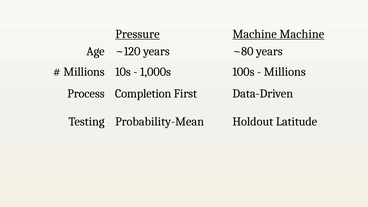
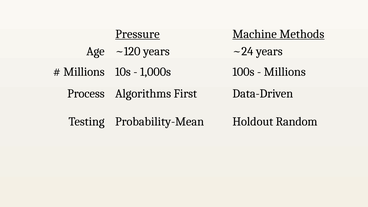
Machine Machine: Machine -> Methods
~80: ~80 -> ~24
Completion: Completion -> Algorithms
Latitude: Latitude -> Random
